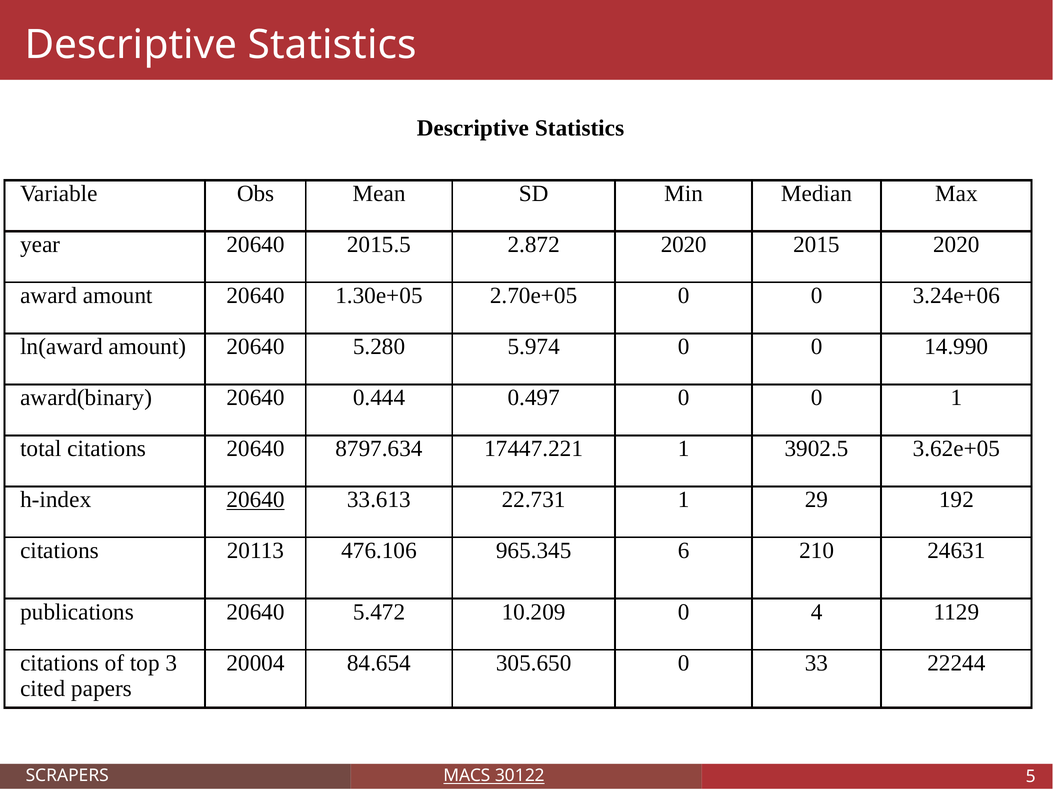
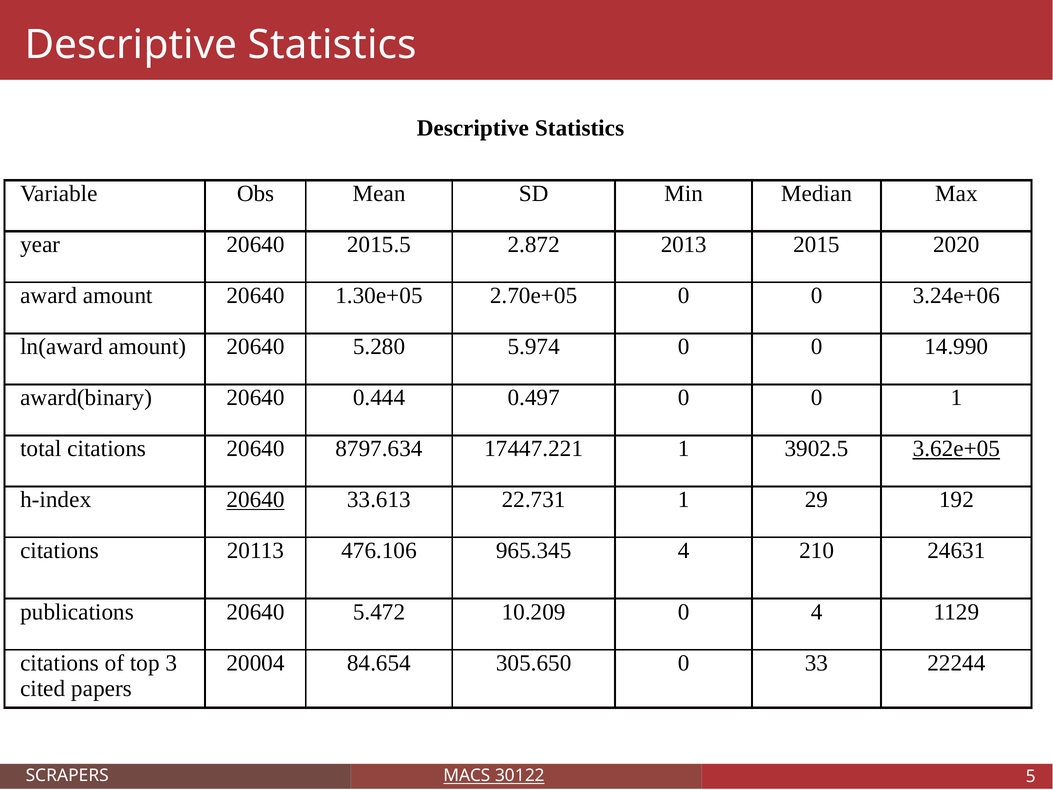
2.872 2020: 2020 -> 2013
3.62e+05 underline: none -> present
965.345 6: 6 -> 4
